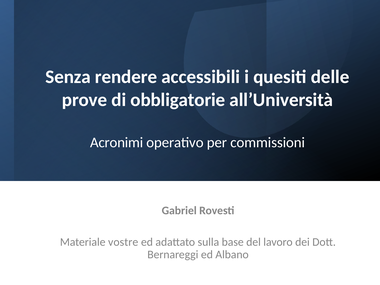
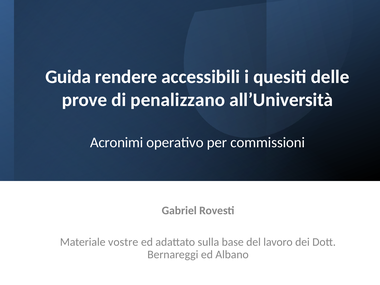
Senza: Senza -> Guida
obbligatorie: obbligatorie -> penalizzano
